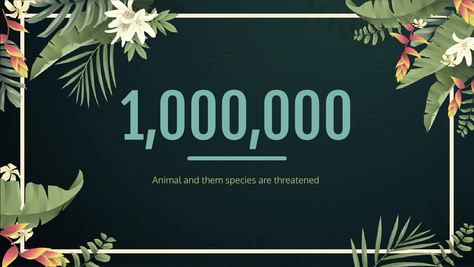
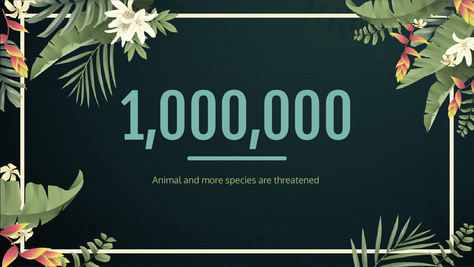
them: them -> more
